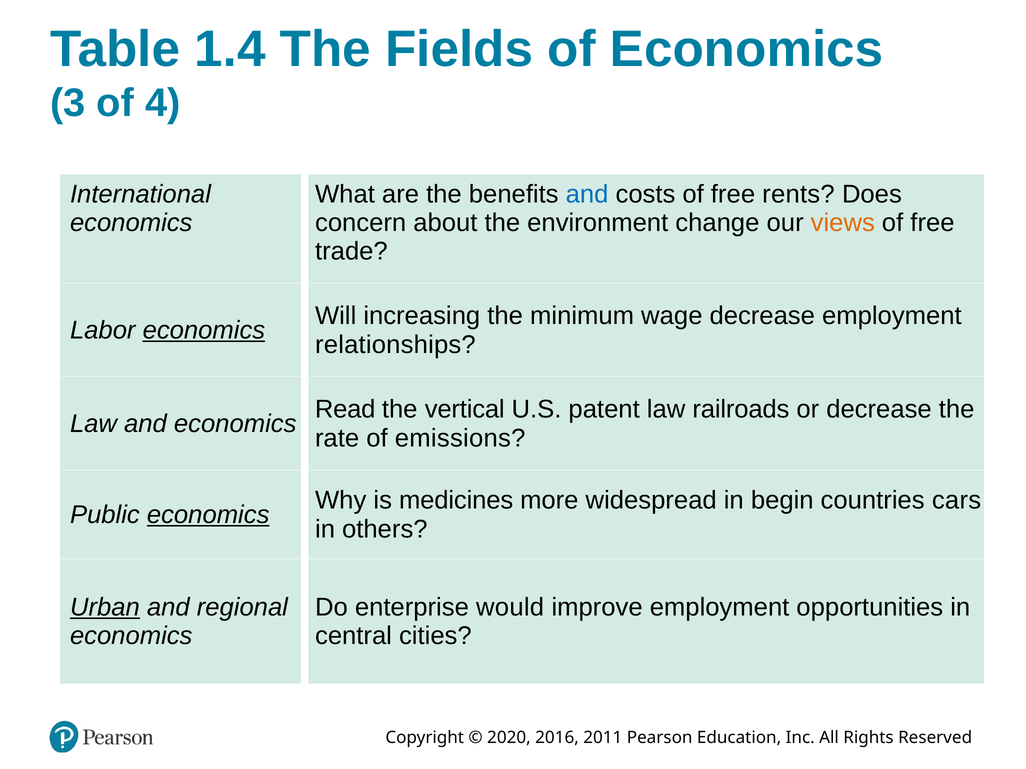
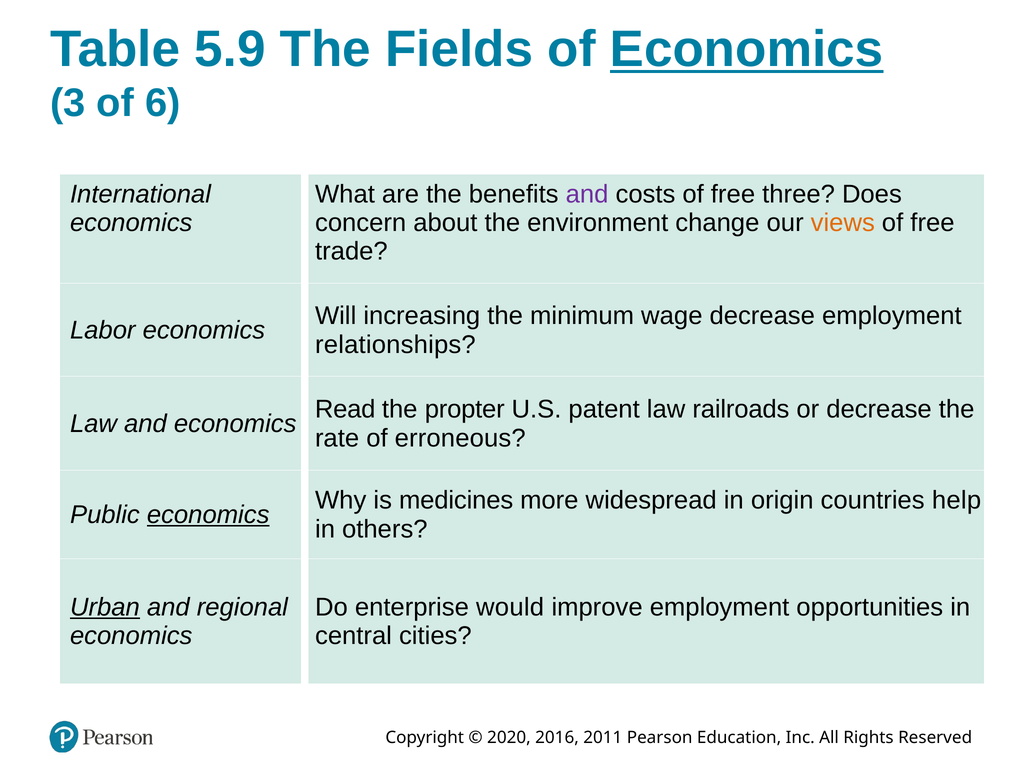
1.4: 1.4 -> 5.9
Economics at (747, 49) underline: none -> present
4: 4 -> 6
and at (587, 194) colour: blue -> purple
rents: rents -> three
economics at (204, 330) underline: present -> none
vertical: vertical -> propter
emissions: emissions -> erroneous
begin: begin -> origin
cars: cars -> help
